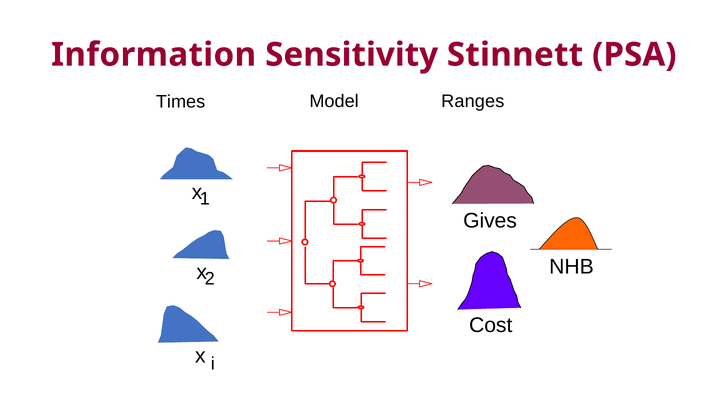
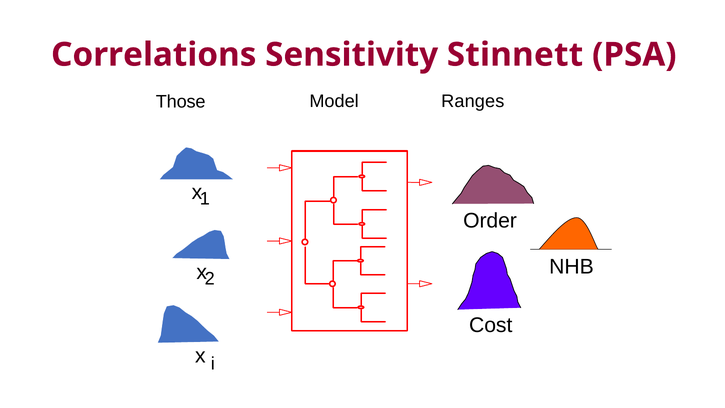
Information: Information -> Correlations
Times: Times -> Those
Gives: Gives -> Order
